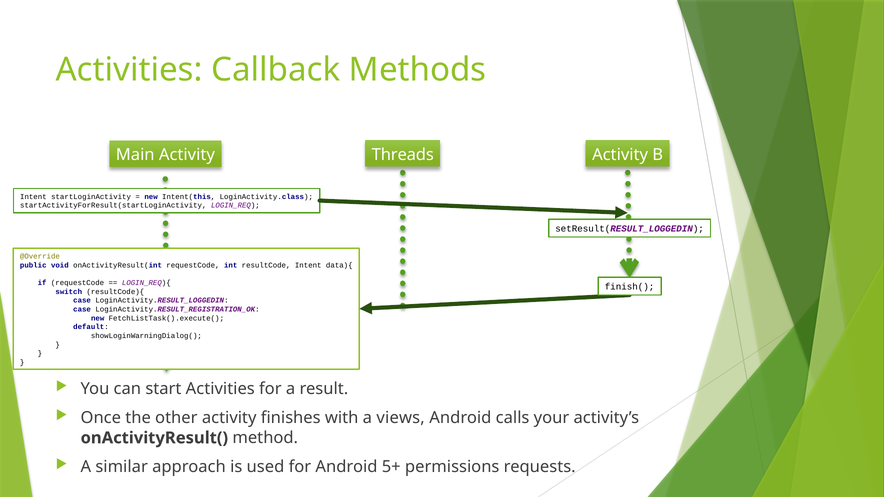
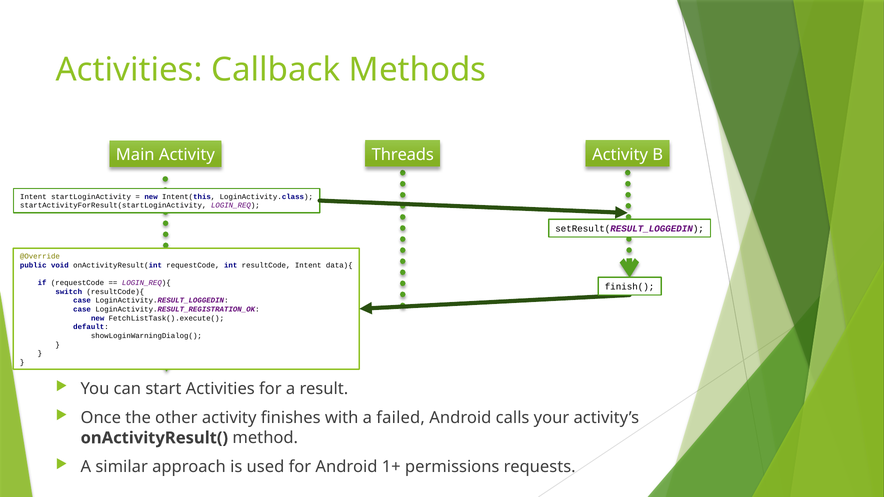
views: views -> failed
5+: 5+ -> 1+
